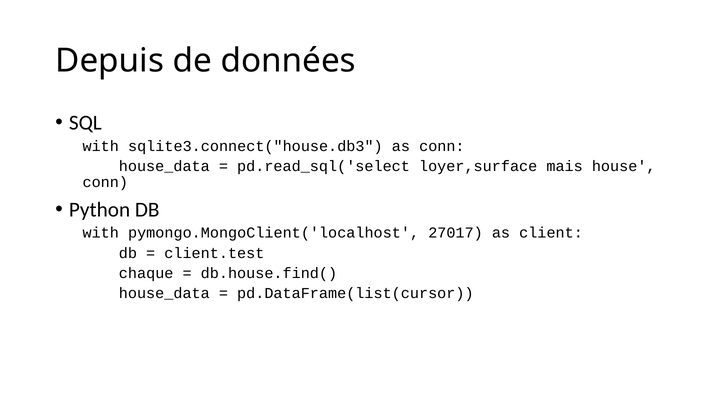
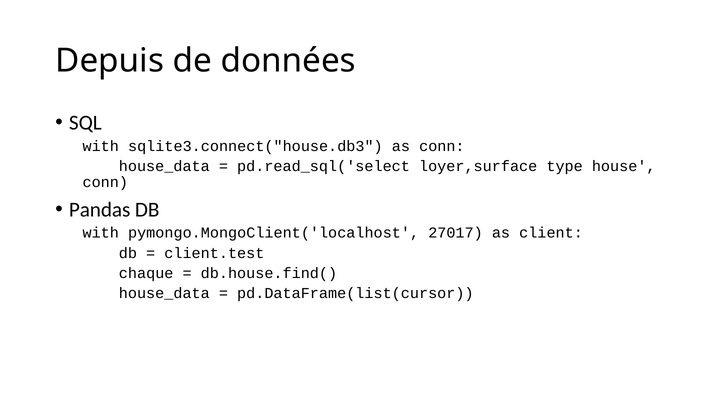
mais: mais -> type
Python: Python -> Pandas
